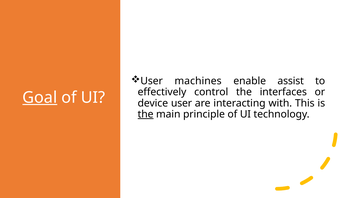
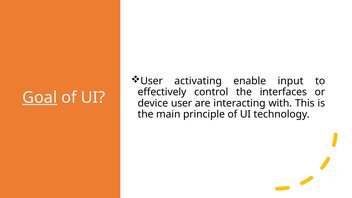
machines: machines -> activating
assist: assist -> input
the at (146, 114) underline: present -> none
